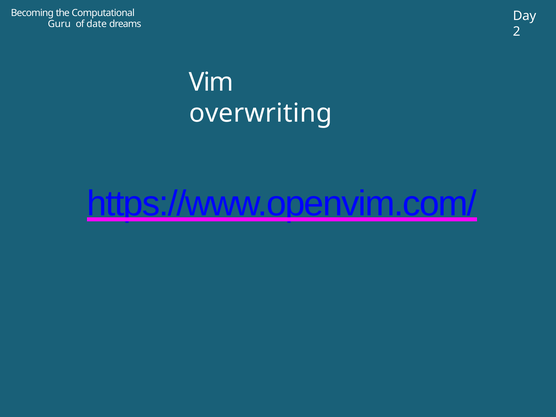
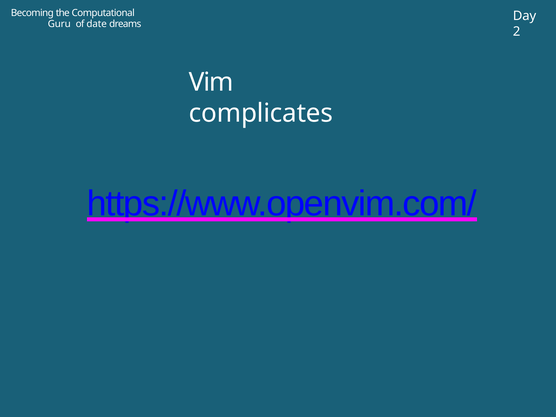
overwriting: overwriting -> complicates
